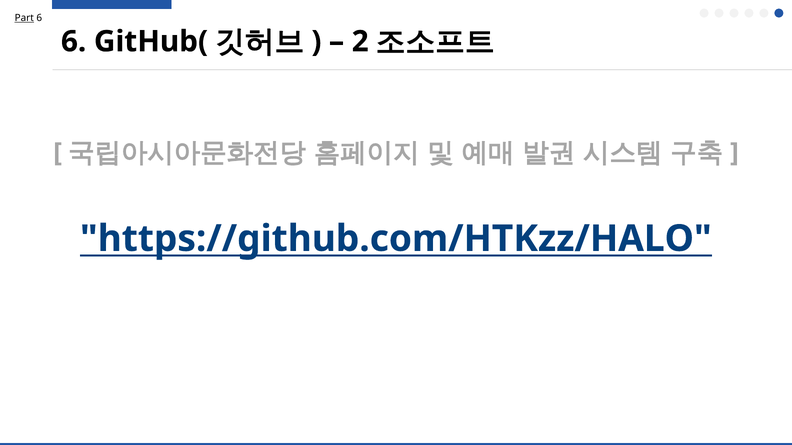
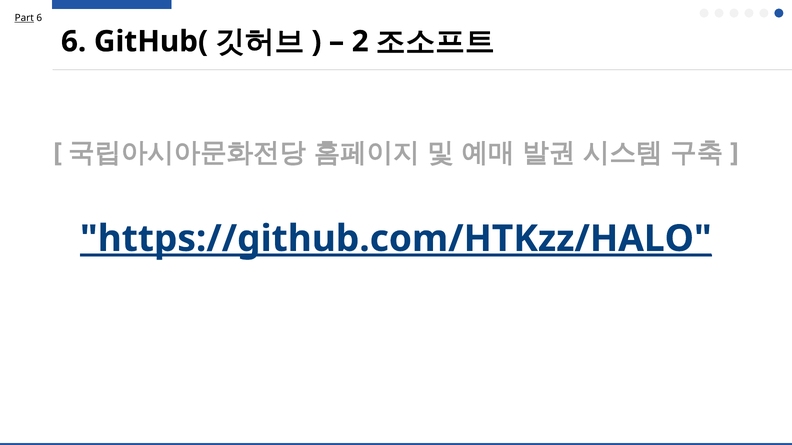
https://github.com/HTKzz/HALO underline: none -> present
